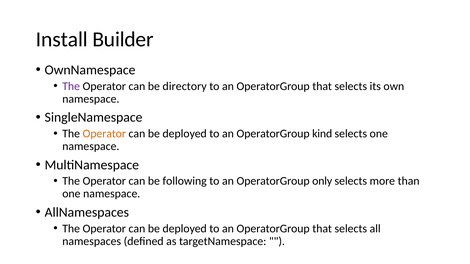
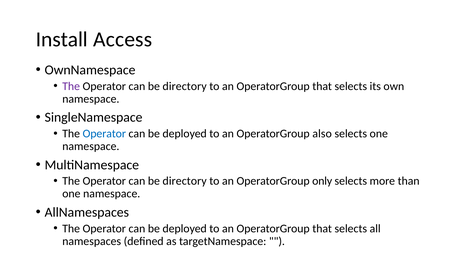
Builder: Builder -> Access
Operator at (104, 134) colour: orange -> blue
kind: kind -> also
following at (185, 181): following -> directory
